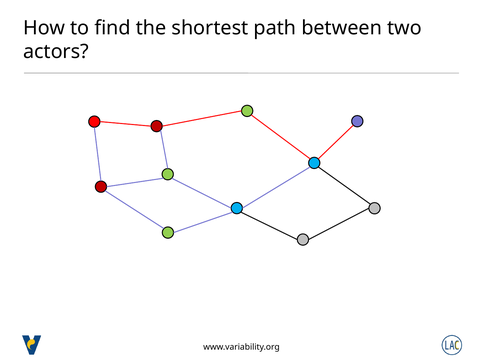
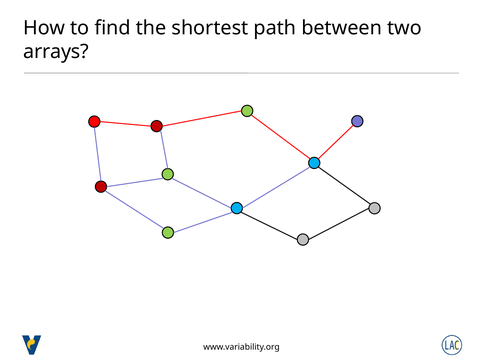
actors: actors -> arrays
